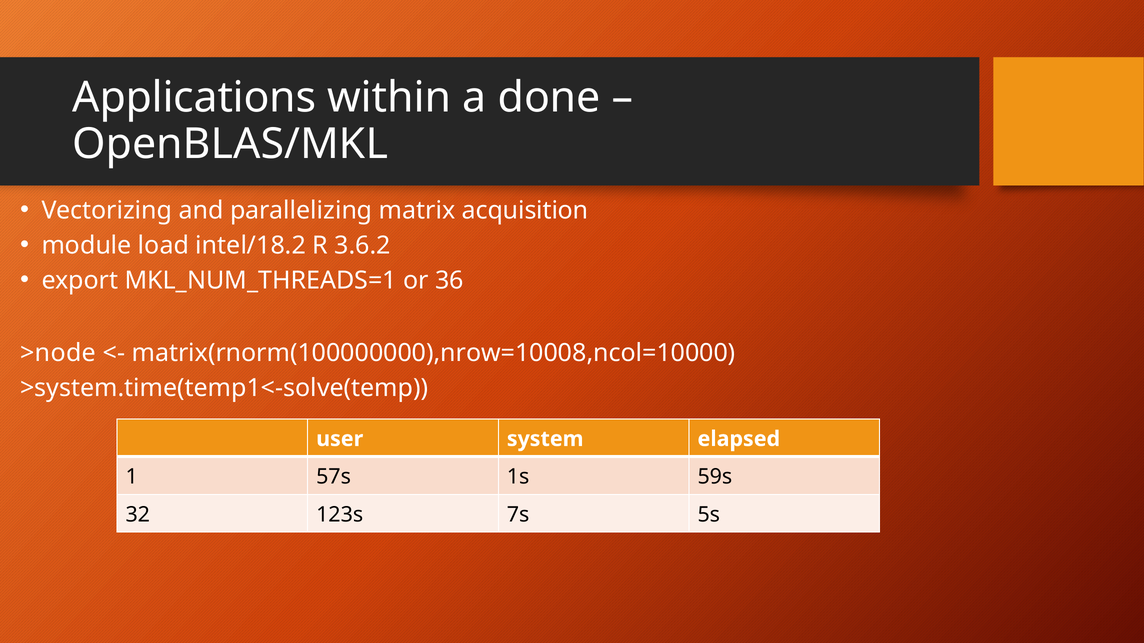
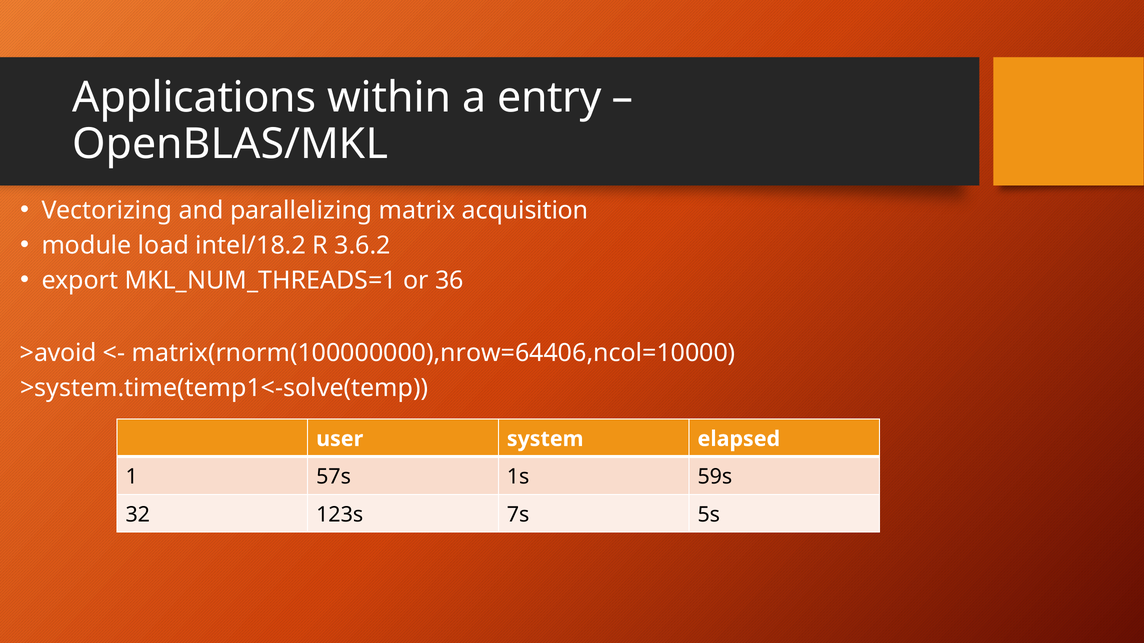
done: done -> entry
>node: >node -> >avoid
matrix(rnorm(100000000),nrow=10008,ncol=10000: matrix(rnorm(100000000),nrow=10008,ncol=10000 -> matrix(rnorm(100000000),nrow=64406,ncol=10000
